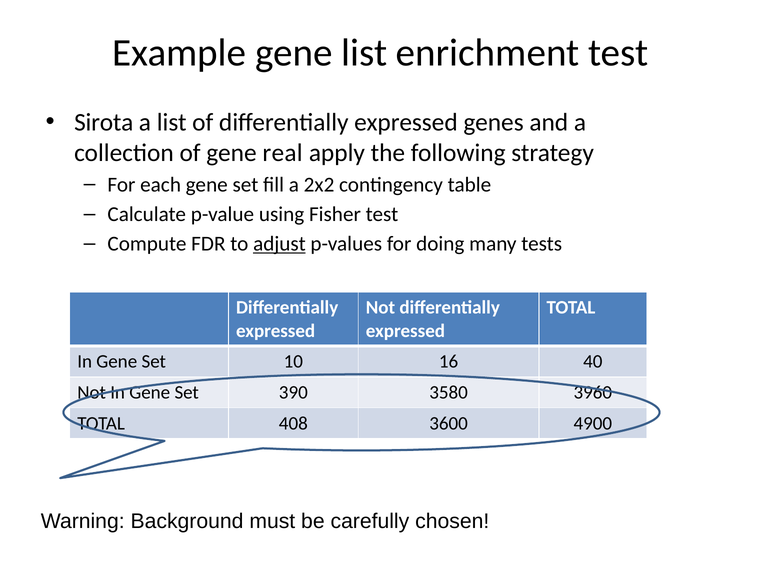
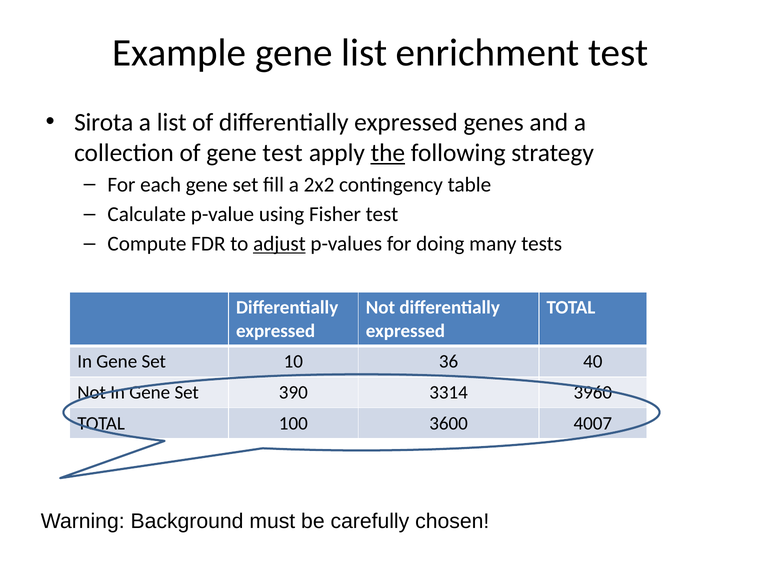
gene real: real -> test
the underline: none -> present
16: 16 -> 36
3580: 3580 -> 3314
408: 408 -> 100
4900: 4900 -> 4007
